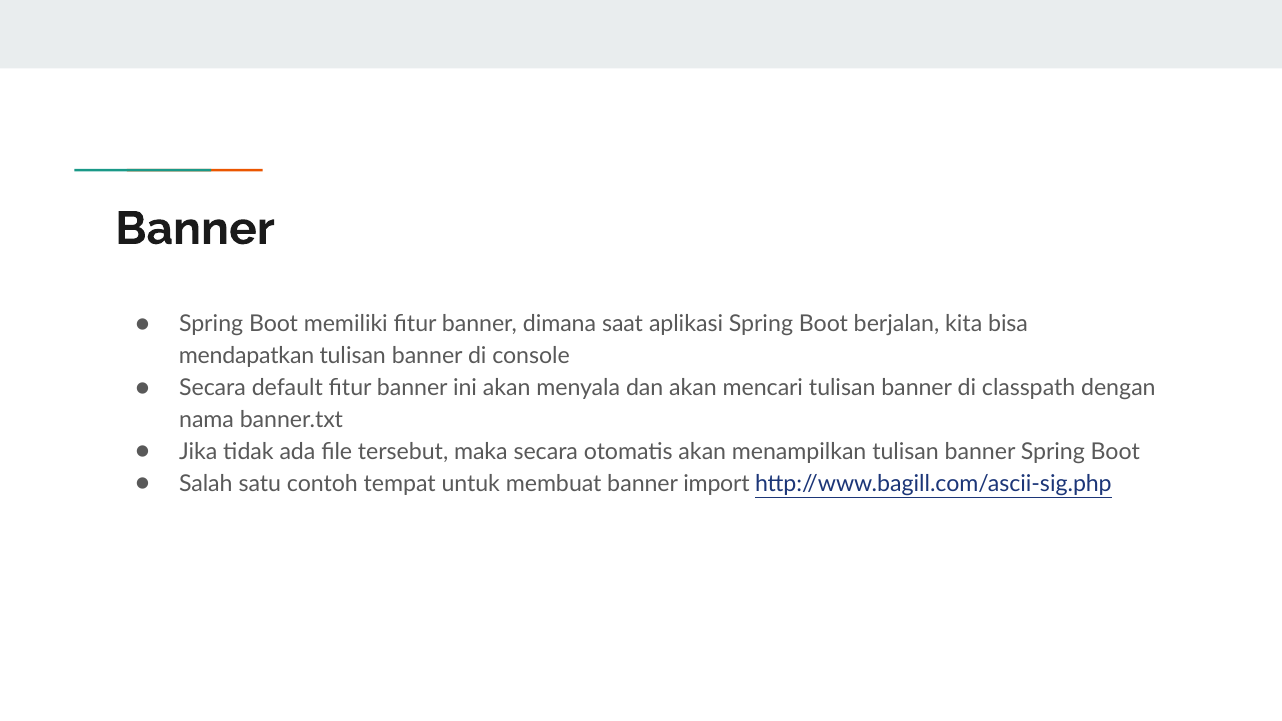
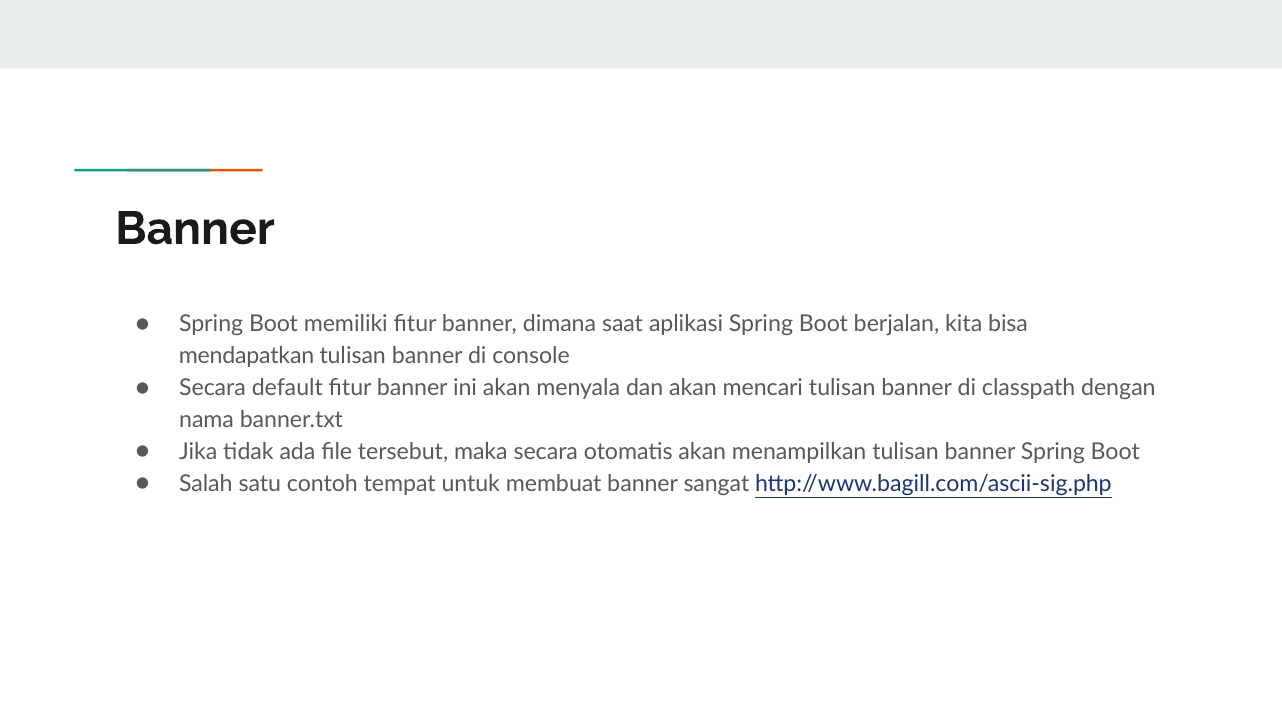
import: import -> sangat
